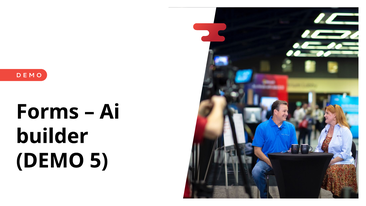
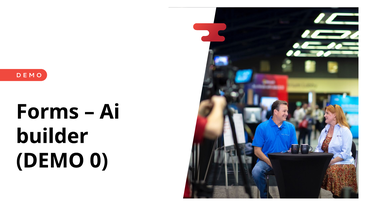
5: 5 -> 0
